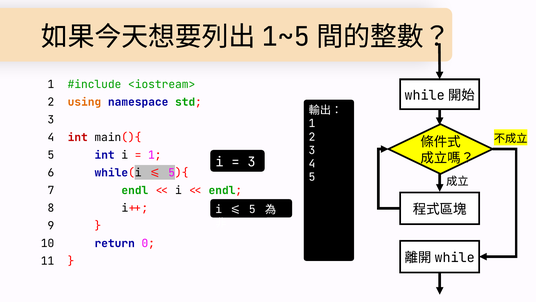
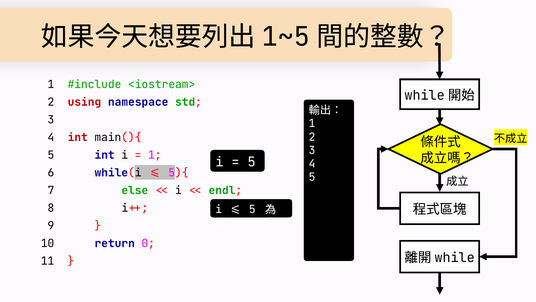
using colour: orange -> red
3 at (252, 162): 3 -> 5
7 endl: endl -> else
